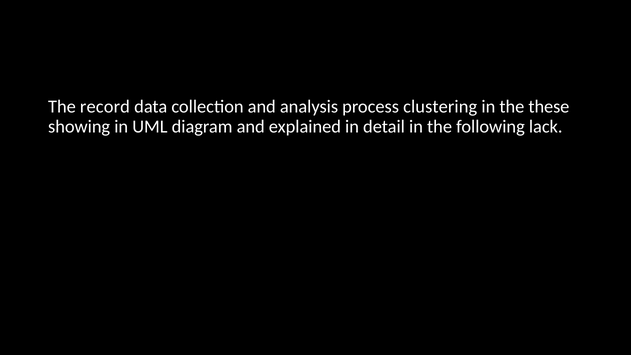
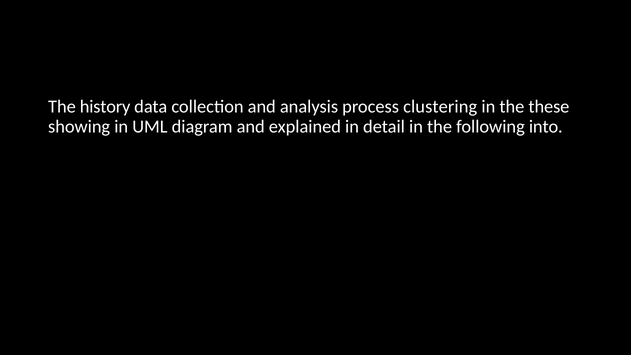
record: record -> history
lack: lack -> into
